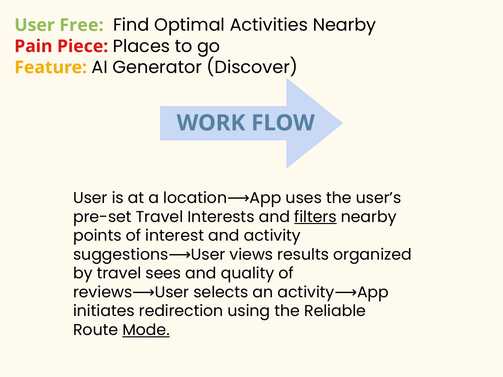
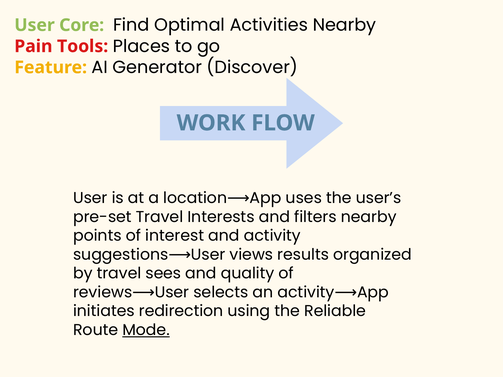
Free: Free -> Core
Piece: Piece -> Tools
filters underline: present -> none
